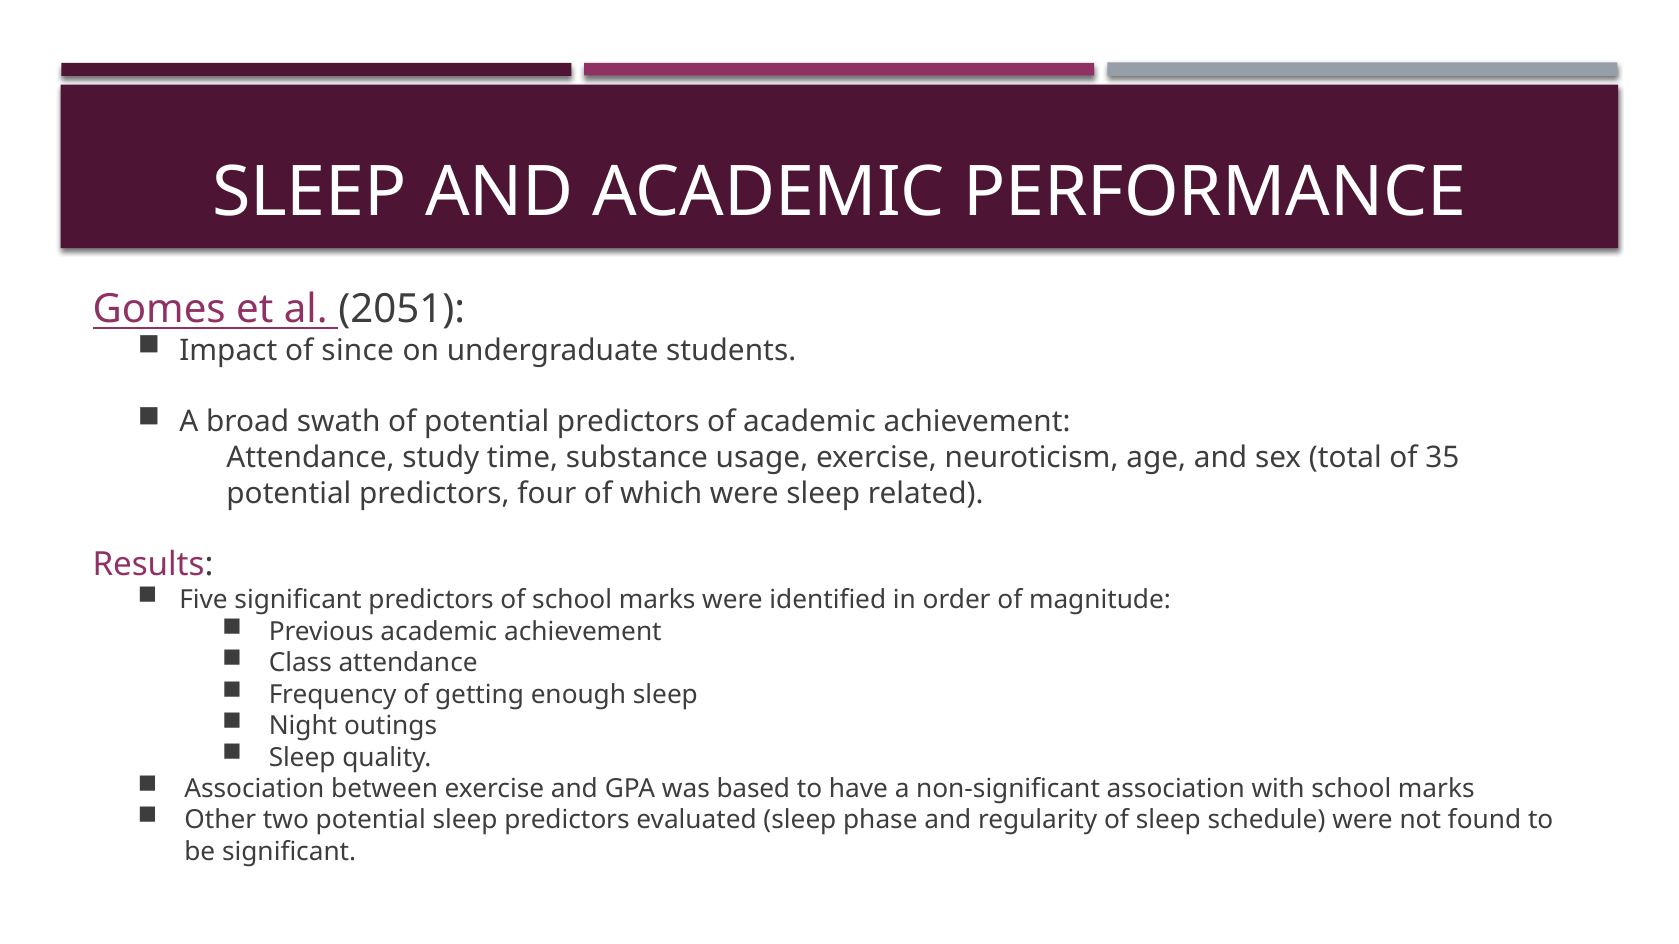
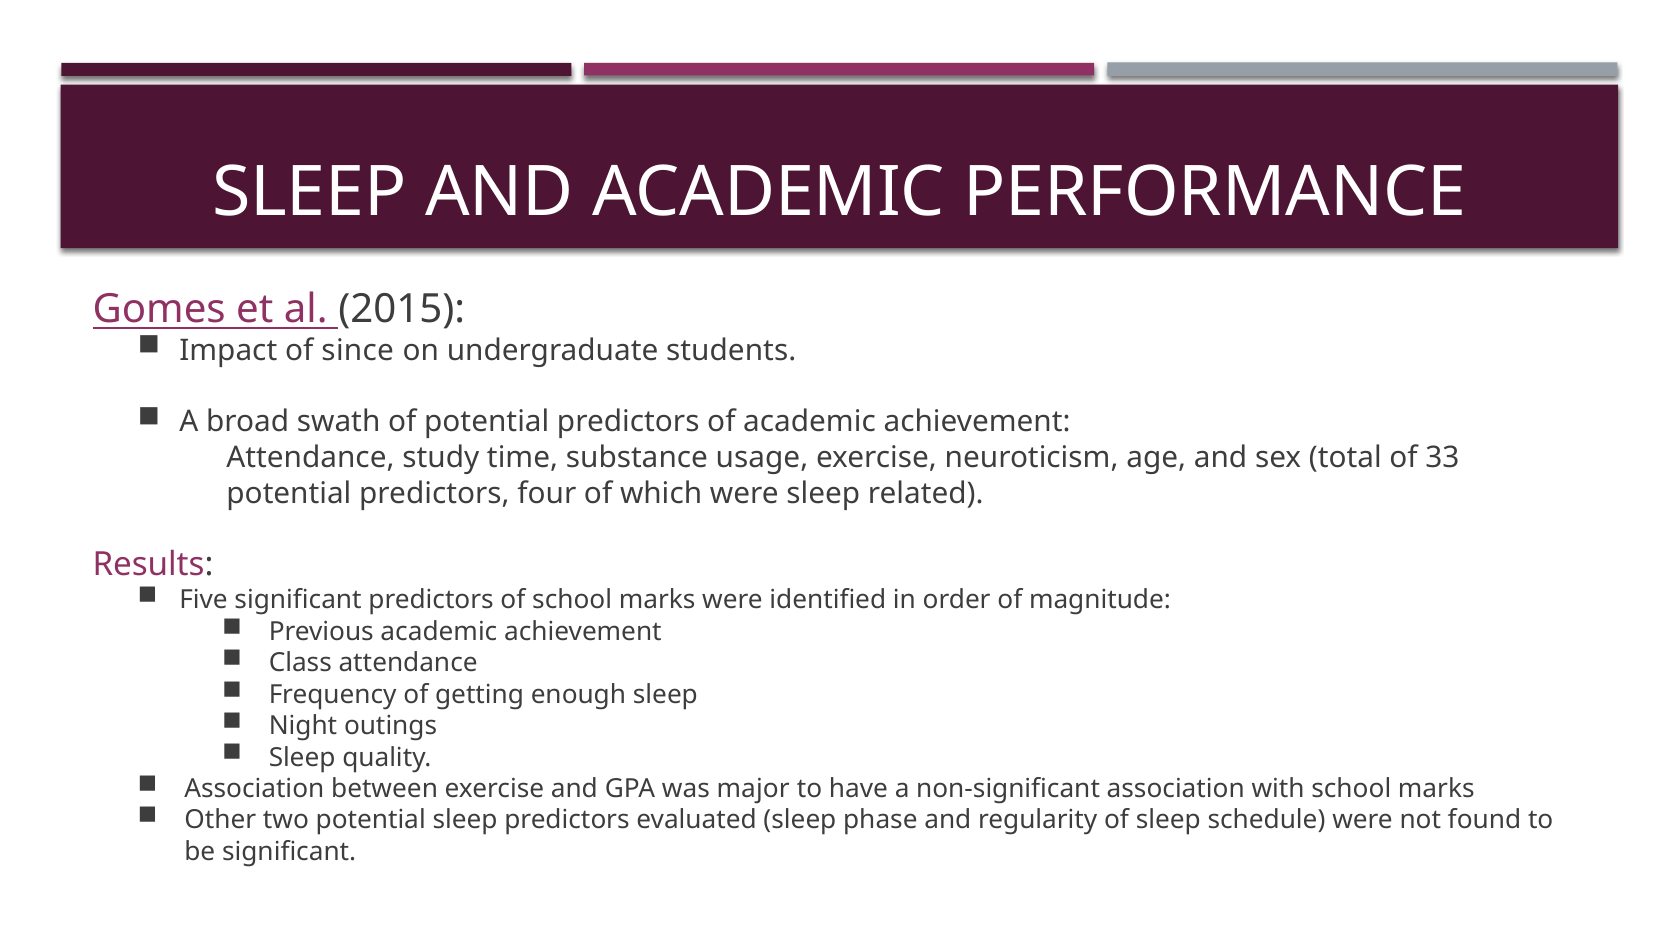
2051: 2051 -> 2015
35: 35 -> 33
based: based -> major
